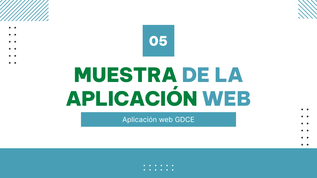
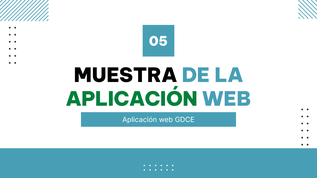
MUESTRA colour: green -> black
